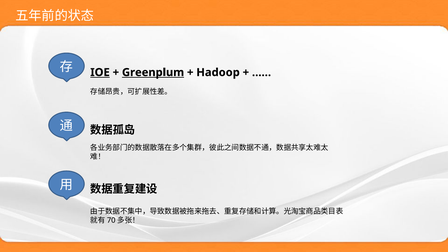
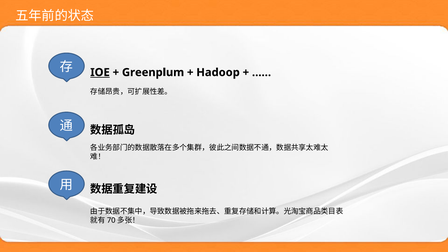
Greenplum underline: present -> none
